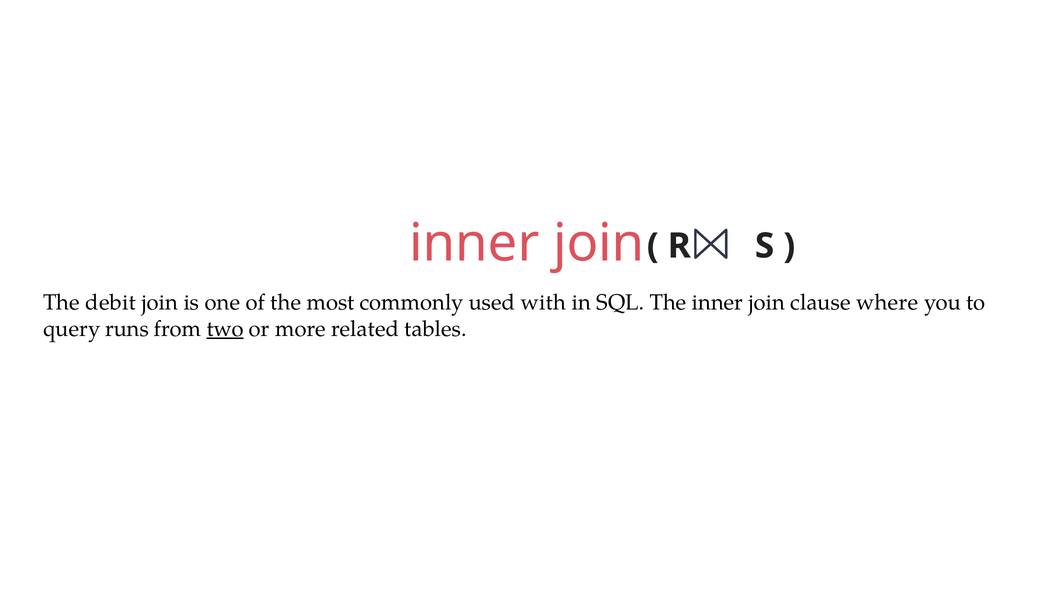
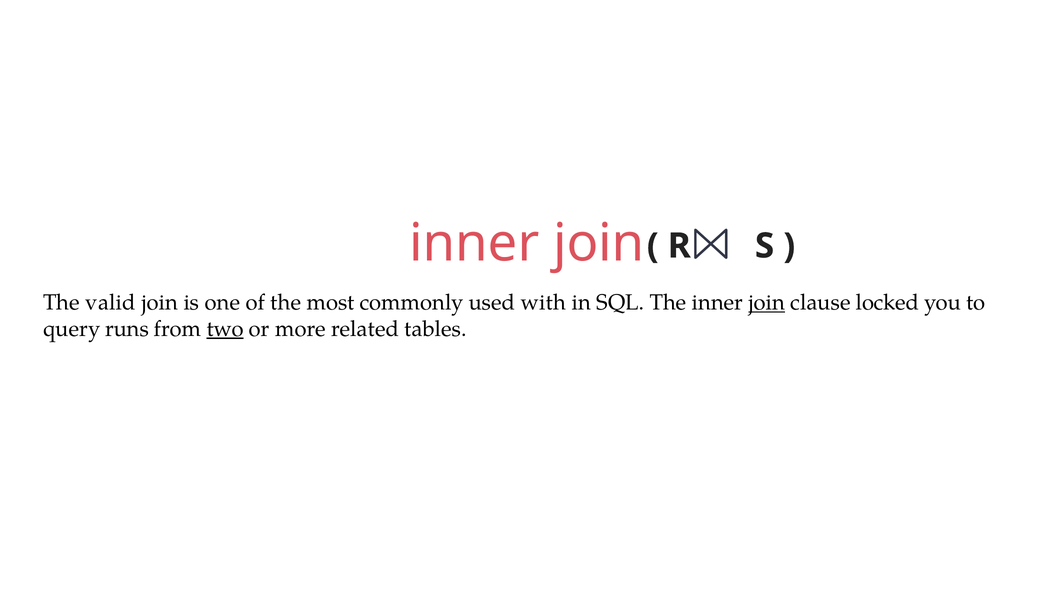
debit: debit -> valid
join at (767, 302) underline: none -> present
where: where -> locked
